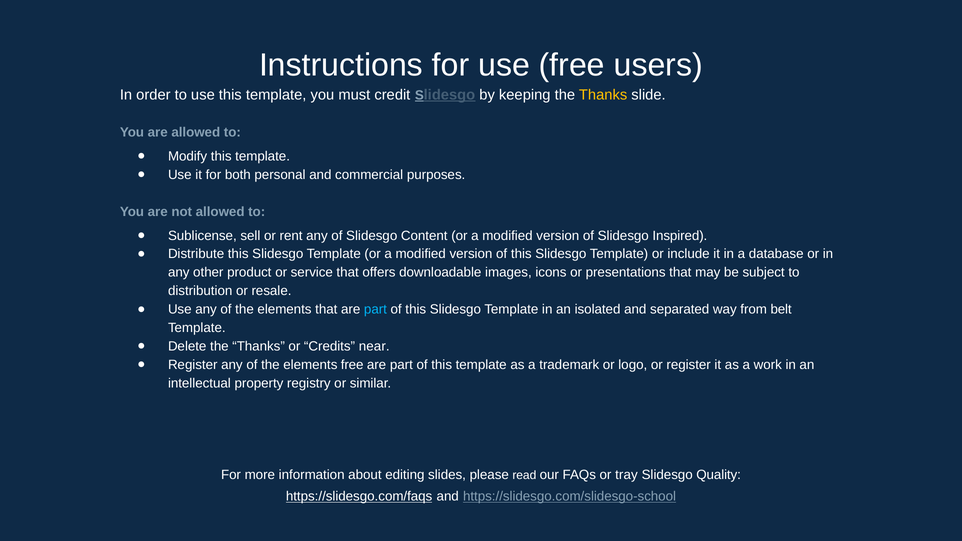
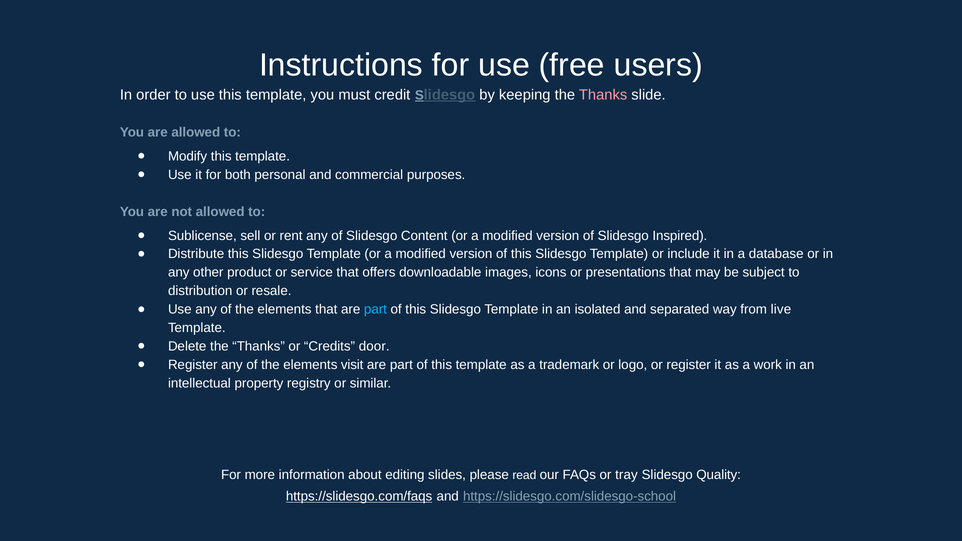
Thanks at (603, 95) colour: yellow -> pink
belt: belt -> live
near: near -> door
elements free: free -> visit
